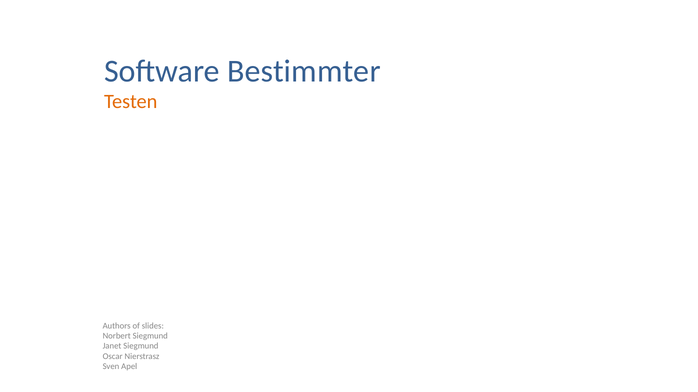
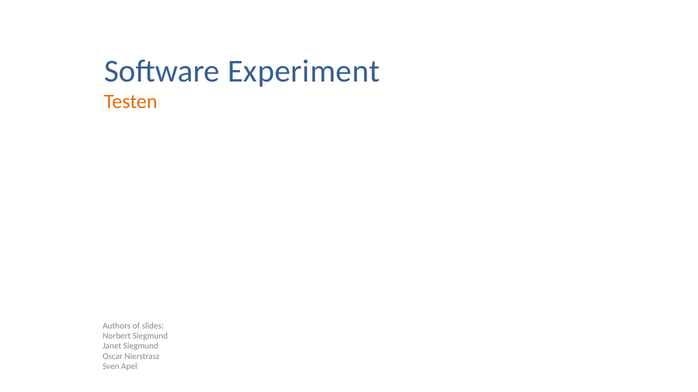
Bestimmter: Bestimmter -> Experiment
